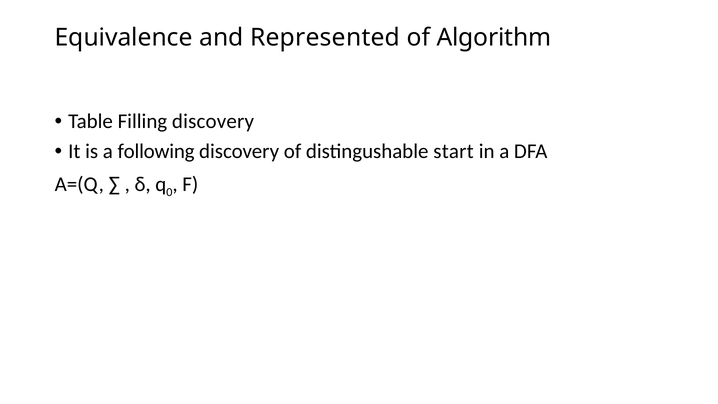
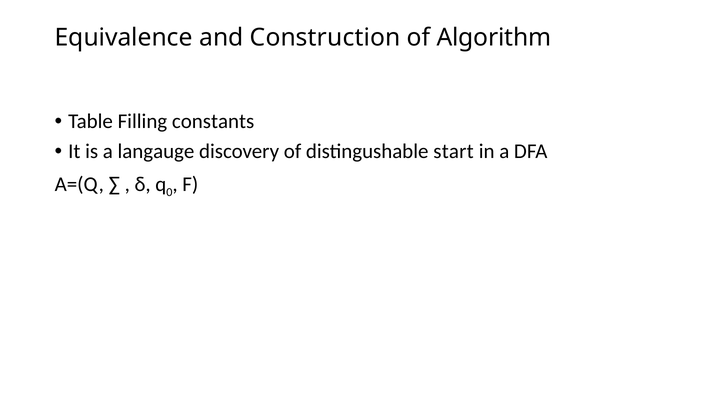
Represented: Represented -> Construction
Filling discovery: discovery -> constants
following: following -> langauge
